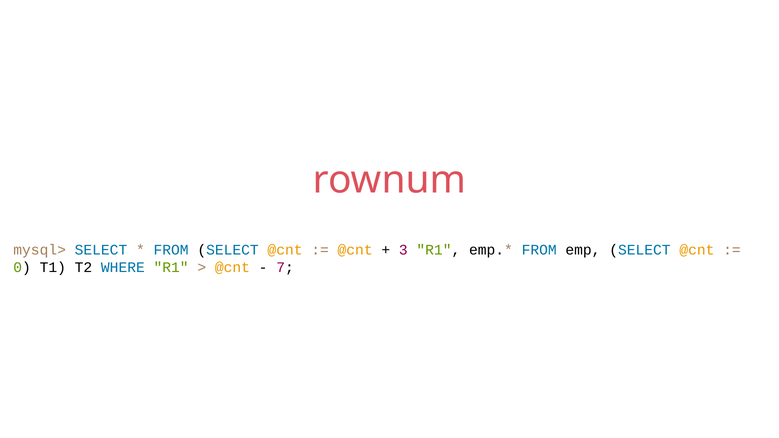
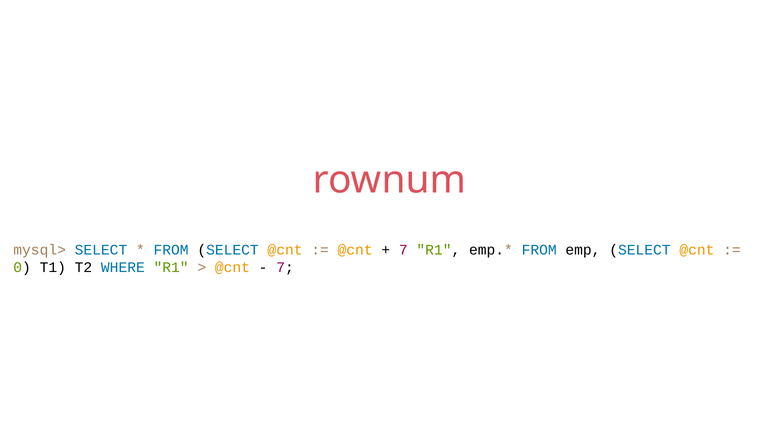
3 at (403, 250): 3 -> 7
